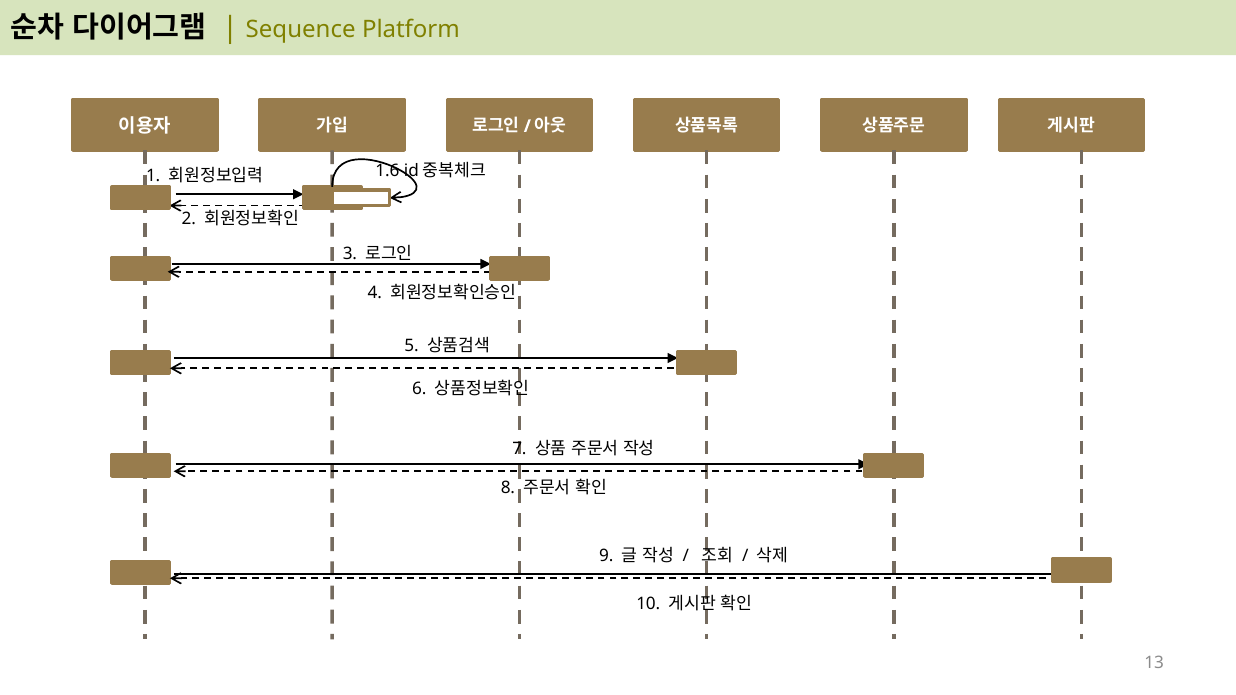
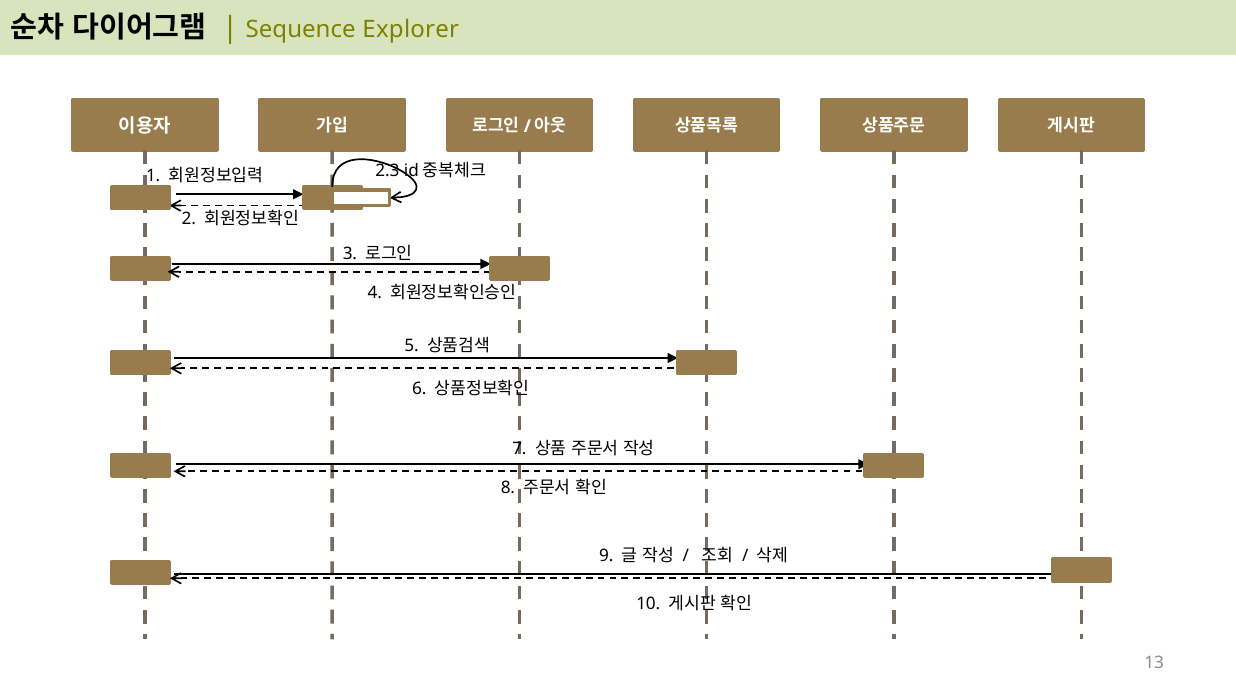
Platform: Platform -> Explorer
1.6: 1.6 -> 2.3
